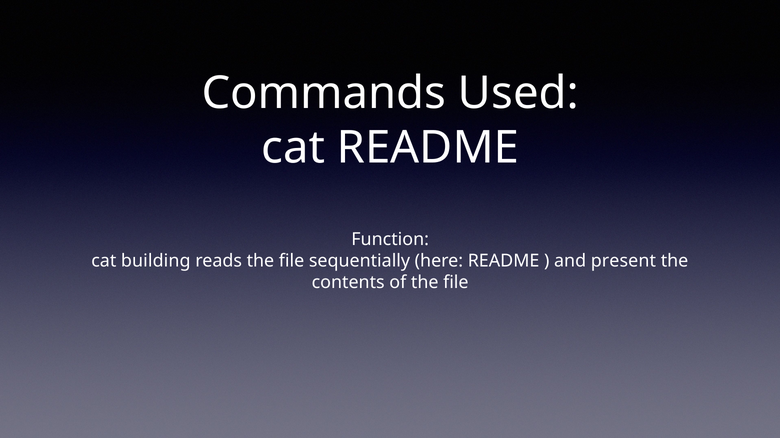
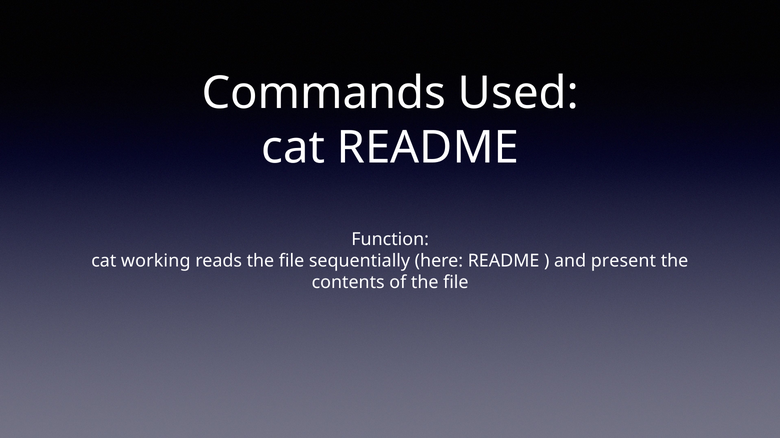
building: building -> working
